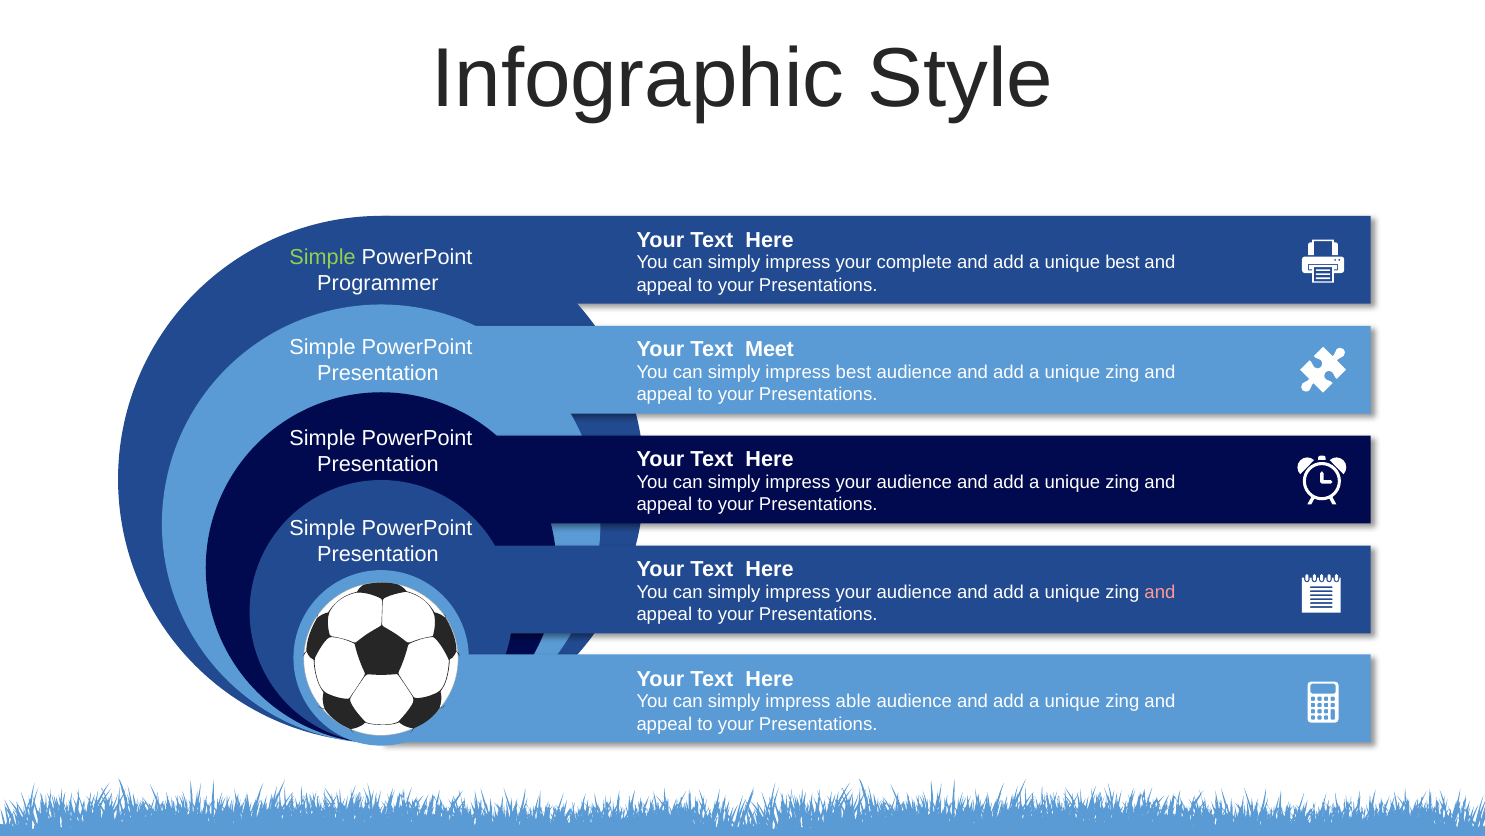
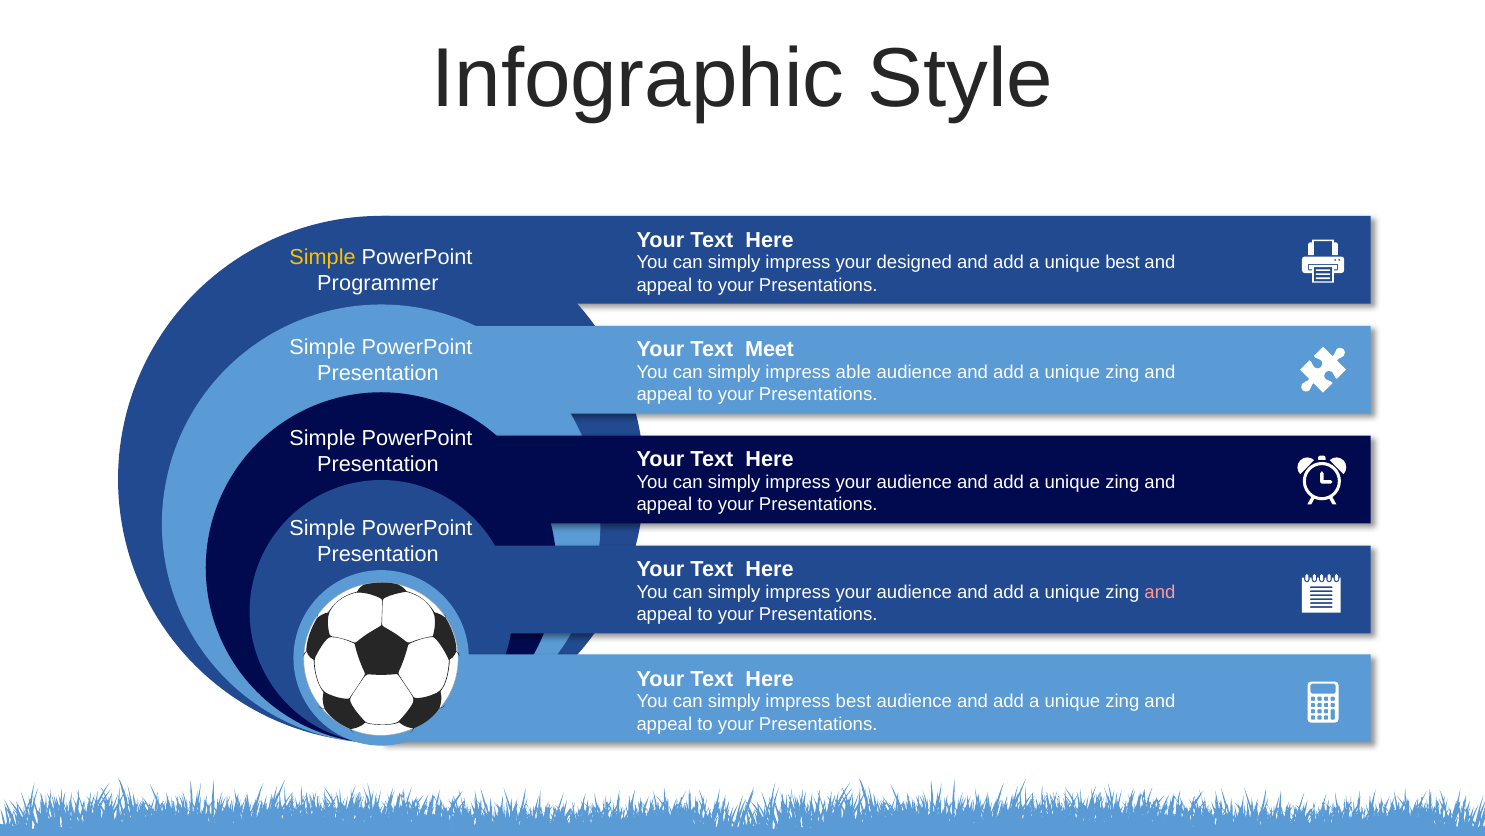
Simple at (323, 257) colour: light green -> yellow
complete: complete -> designed
impress best: best -> able
impress able: able -> best
